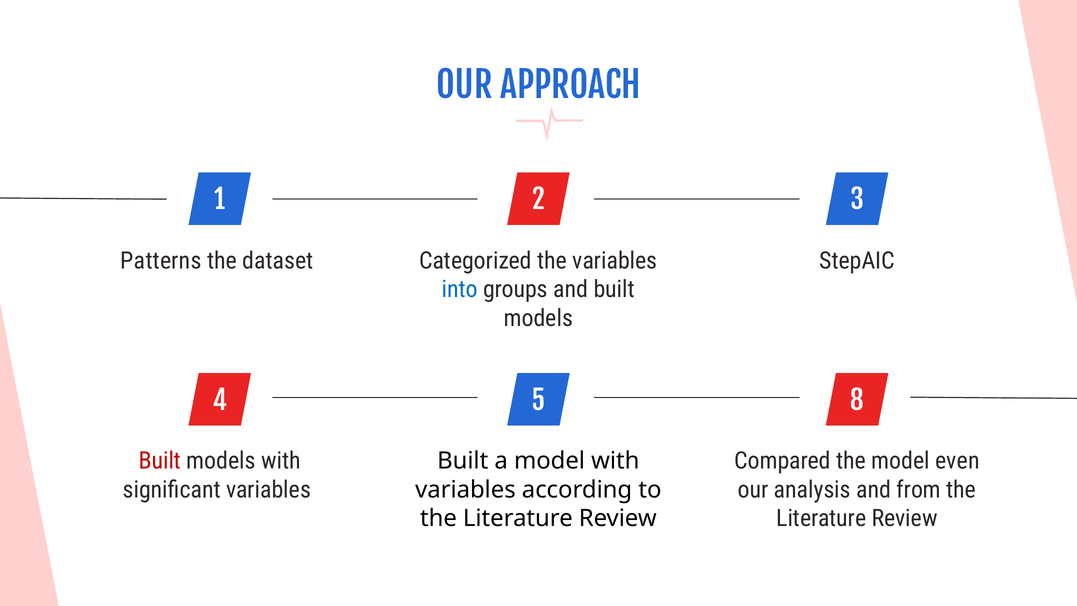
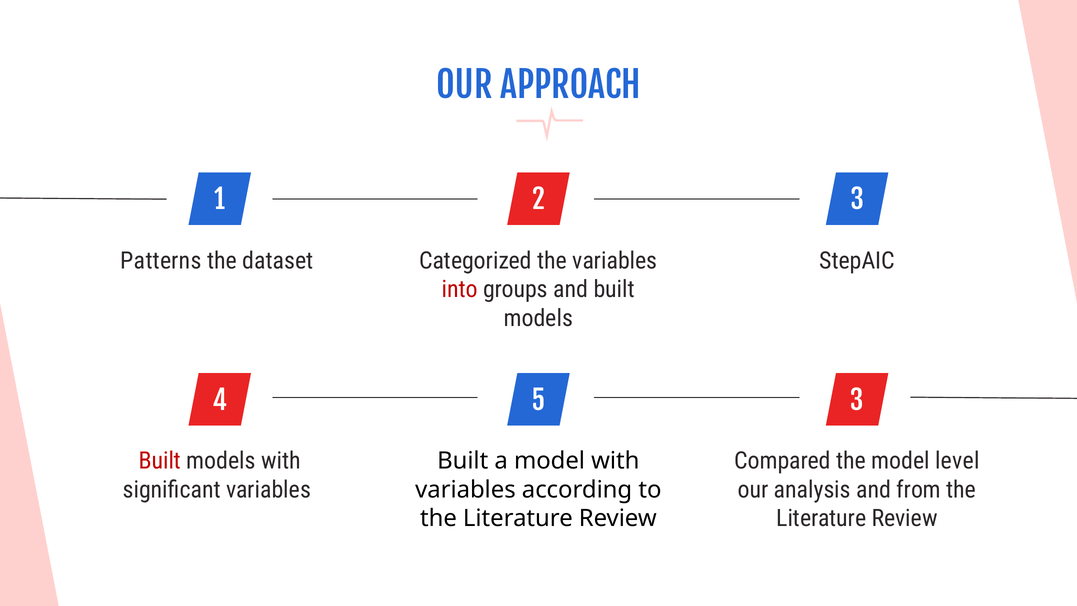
into colour: blue -> red
5 8: 8 -> 3
even: even -> level
